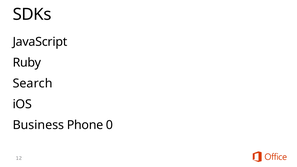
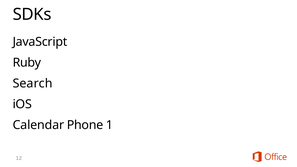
Business: Business -> Calendar
0: 0 -> 1
